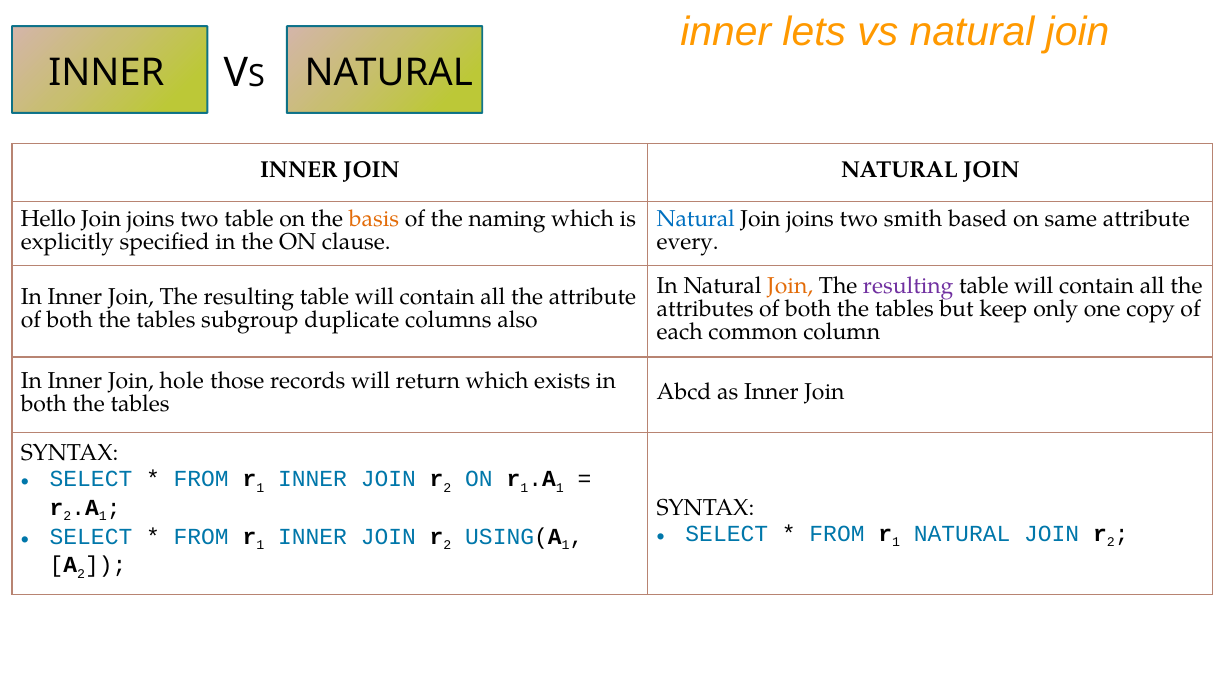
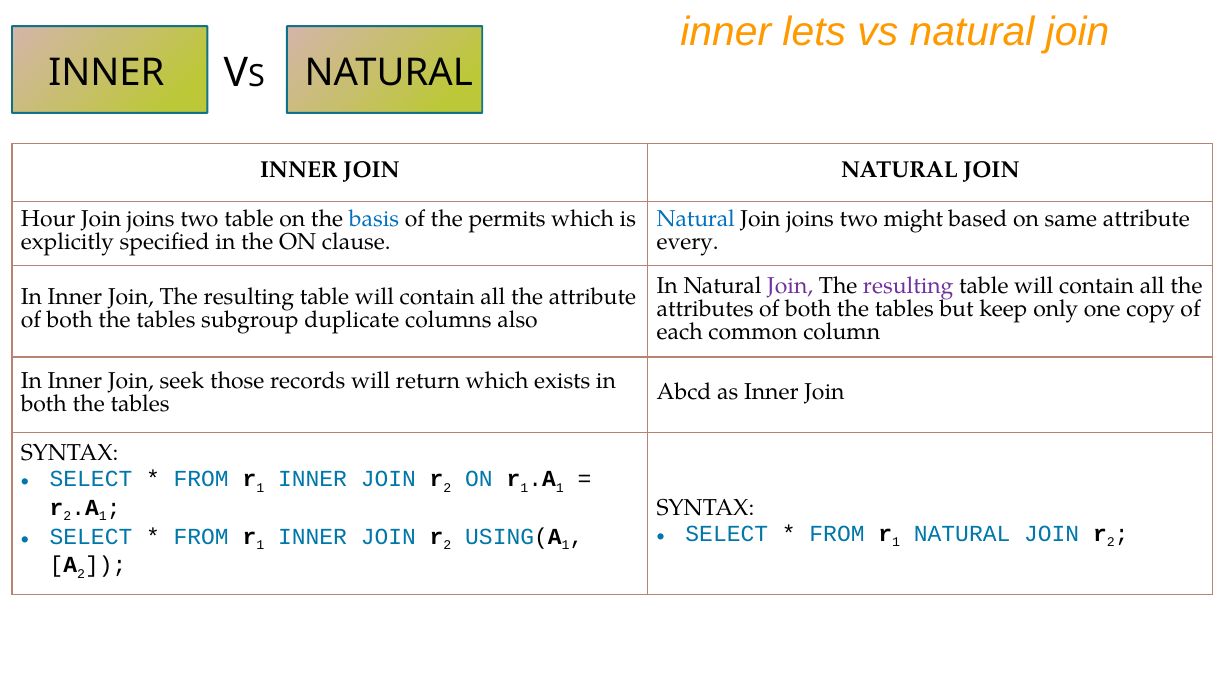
Hello: Hello -> Hour
basis colour: orange -> blue
naming: naming -> permits
smith: smith -> might
Join at (790, 286) colour: orange -> purple
hole: hole -> seek
